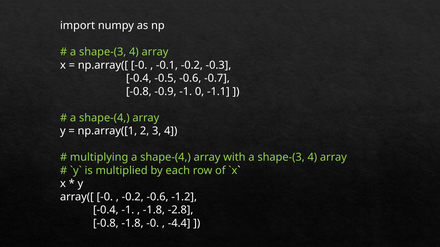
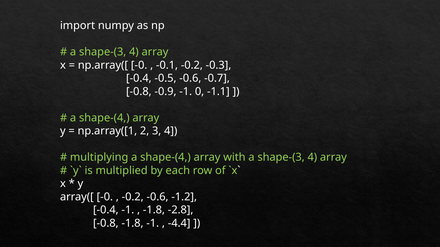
-1.8 -0: -0 -> -1
